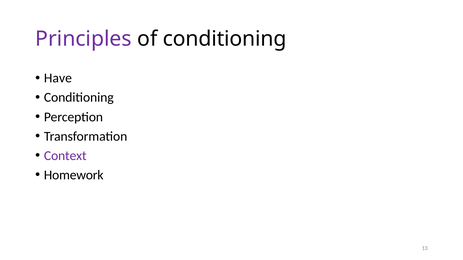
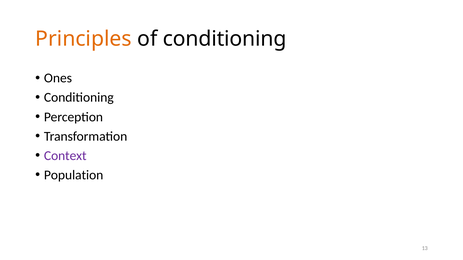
Principles colour: purple -> orange
Have: Have -> Ones
Homework: Homework -> Population
